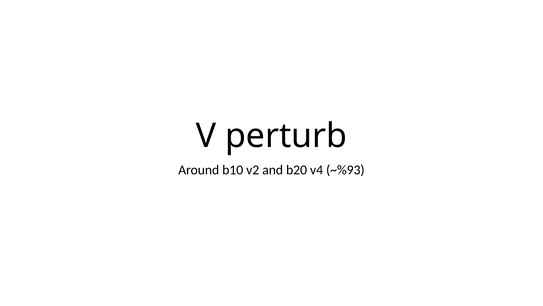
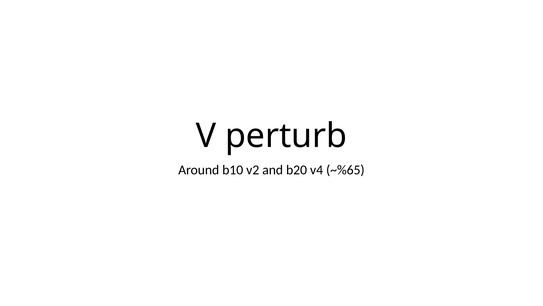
~%93: ~%93 -> ~%65
